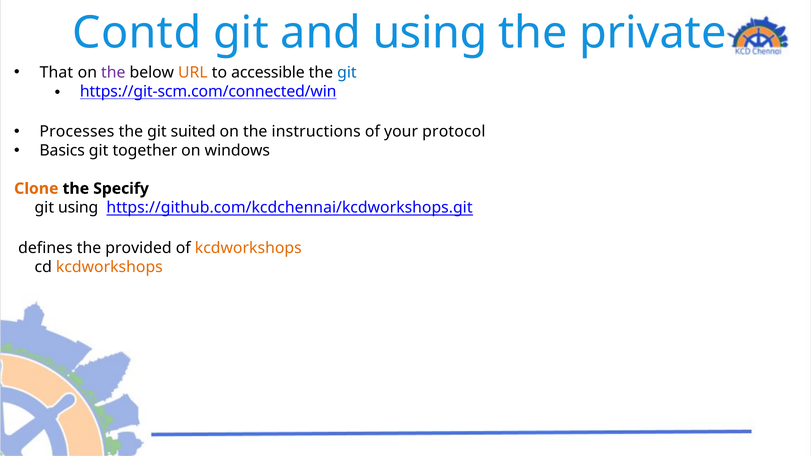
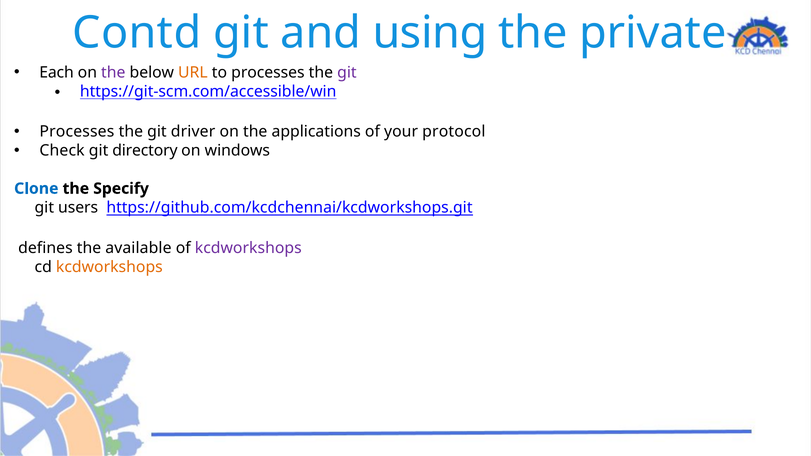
That: That -> Each
to accessible: accessible -> processes
git at (347, 72) colour: blue -> purple
https://git-scm.com/connected/win: https://git-scm.com/connected/win -> https://git-scm.com/accessible/win
suited: suited -> driver
instructions: instructions -> applications
Basics: Basics -> Check
together: together -> directory
Clone colour: orange -> blue
git using: using -> users
provided: provided -> available
kcdworkshops at (248, 248) colour: orange -> purple
